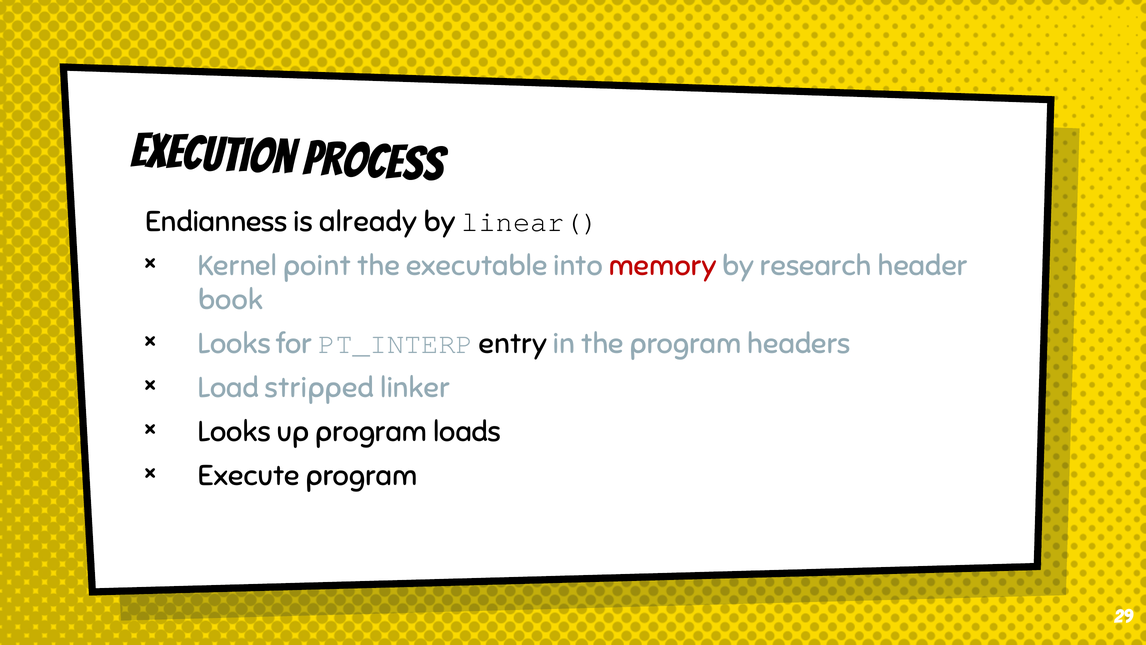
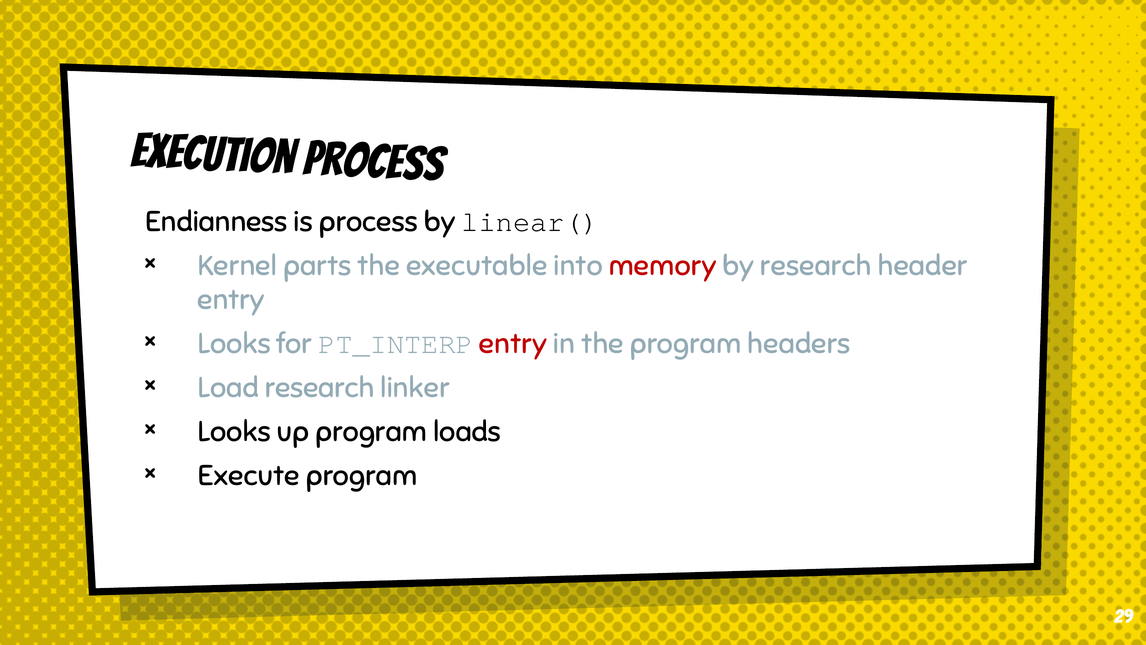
is already: already -> process
point: point -> parts
book at (231, 300): book -> entry
entry at (513, 344) colour: black -> red
Load stripped: stripped -> research
